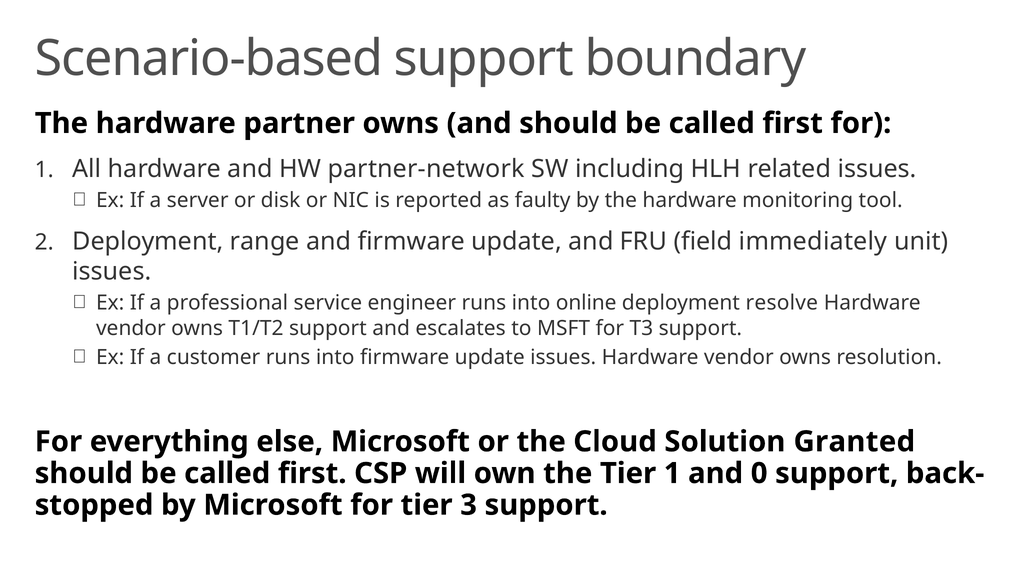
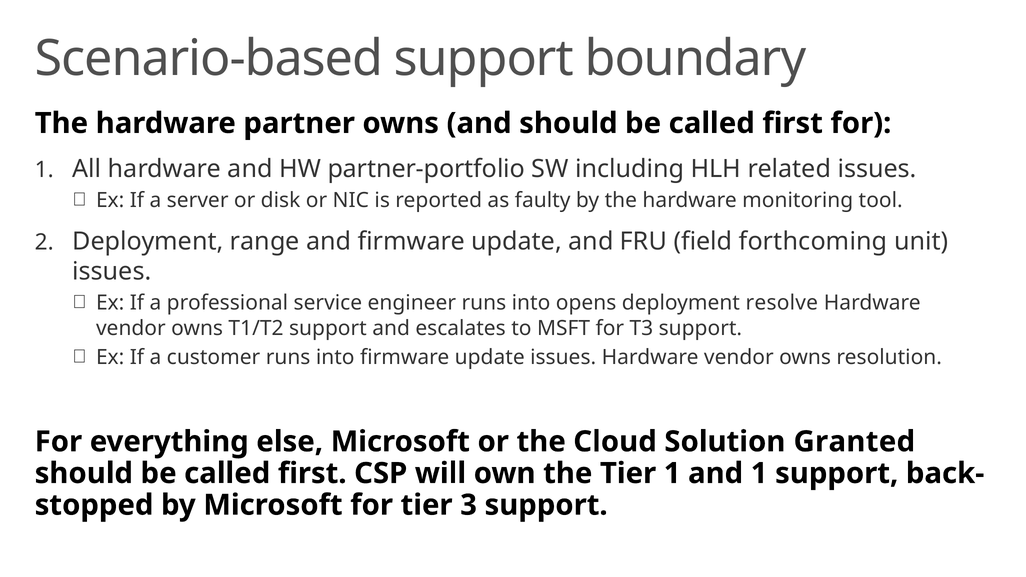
partner-network: partner-network -> partner-portfolio
immediately: immediately -> forthcoming
online: online -> opens
and 0: 0 -> 1
